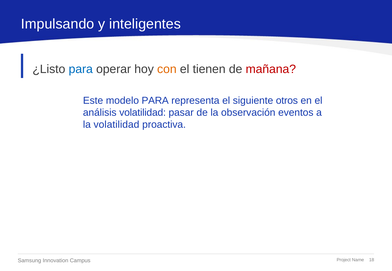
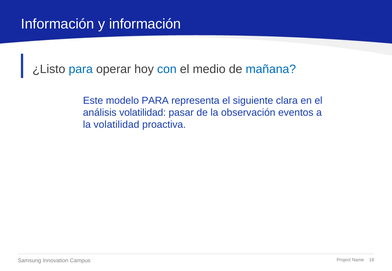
Impulsando at (58, 24): Impulsando -> Información
y inteligentes: inteligentes -> información
con colour: orange -> blue
tienen: tienen -> medio
mañana colour: red -> blue
otros: otros -> clara
